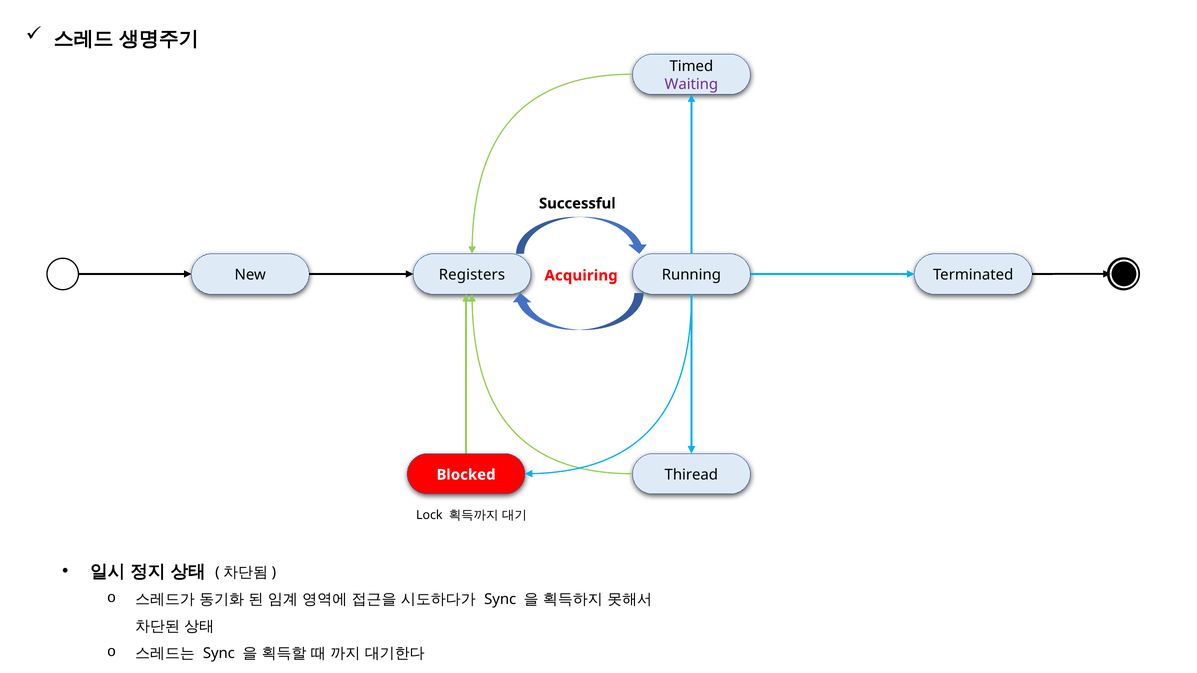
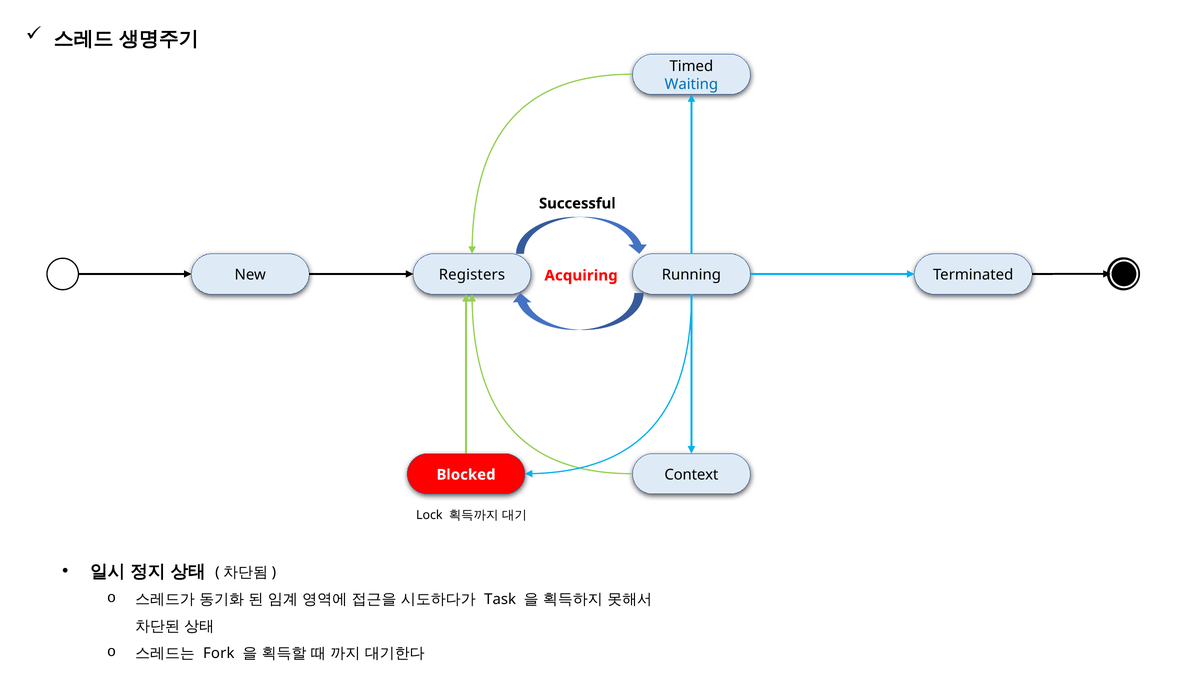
Waiting colour: purple -> blue
Thiread: Thiread -> Context
Sync at (500, 600): Sync -> Task
Sync at (219, 654): Sync -> Fork
